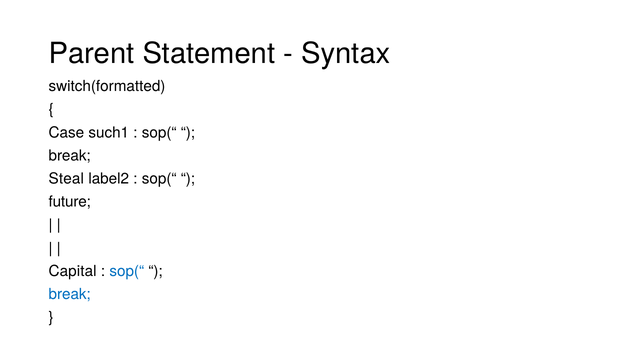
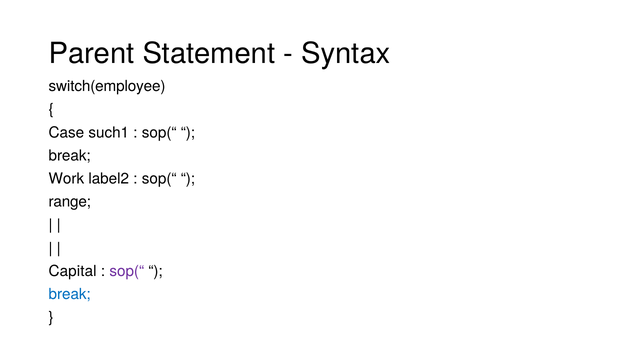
switch(formatted: switch(formatted -> switch(employee
Steal: Steal -> Work
future: future -> range
sop(“ at (127, 271) colour: blue -> purple
